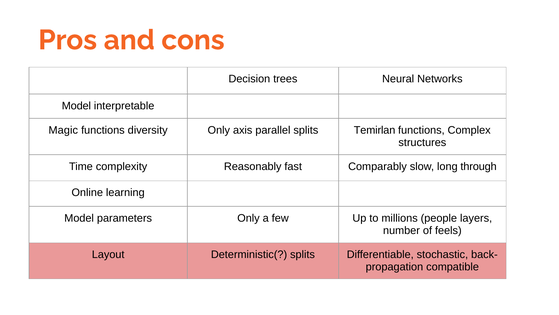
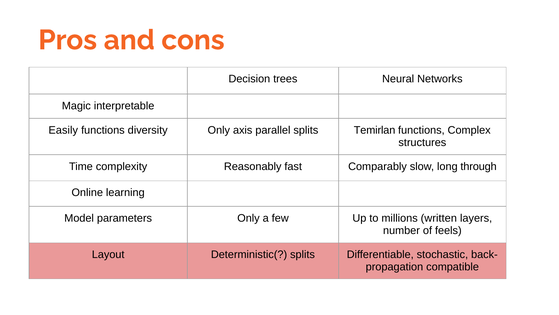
Model at (76, 106): Model -> Magic
Magic: Magic -> Easily
people: people -> written
